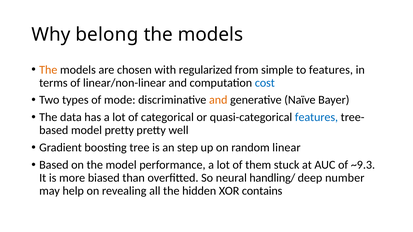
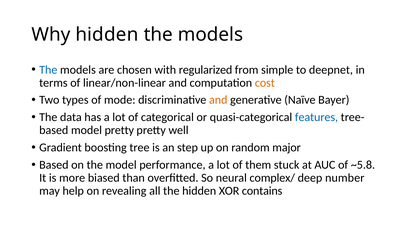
Why belong: belong -> hidden
The at (48, 70) colour: orange -> blue
to features: features -> deepnet
cost colour: blue -> orange
linear: linear -> major
~9.3: ~9.3 -> ~5.8
handling/: handling/ -> complex/
